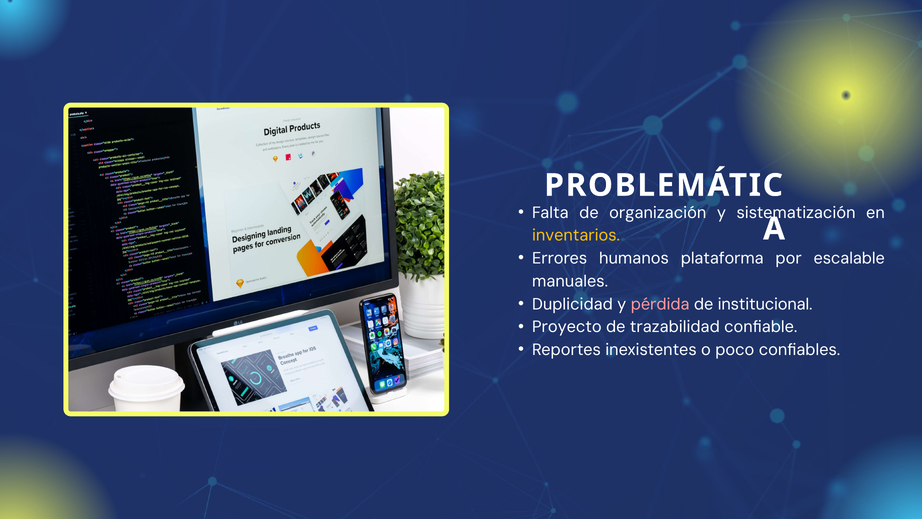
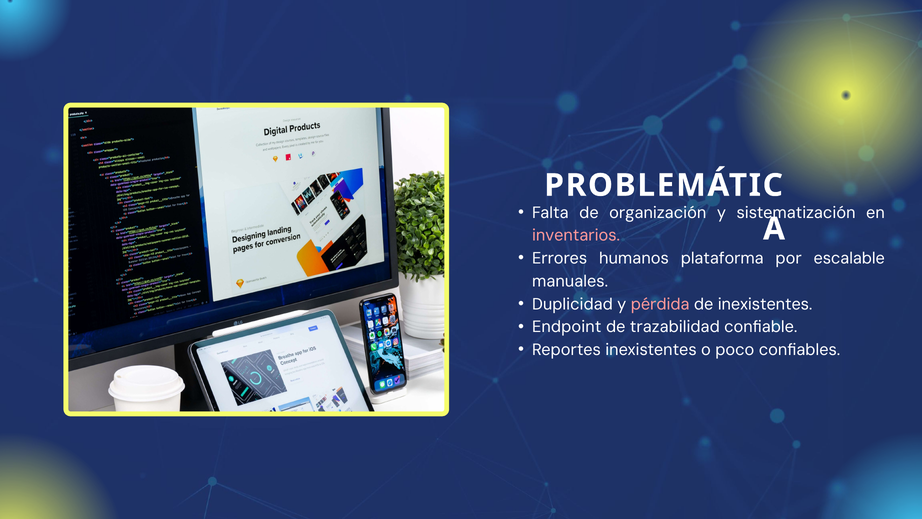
inventarios colour: yellow -> pink
de institucional: institucional -> inexistentes
Proyecto: Proyecto -> Endpoint
